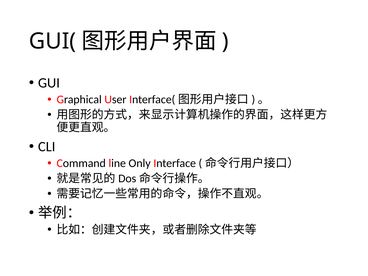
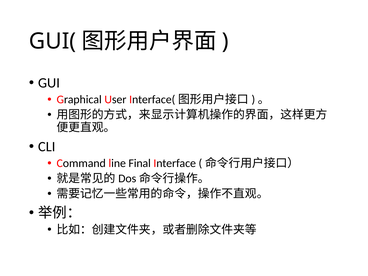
Only: Only -> Final
